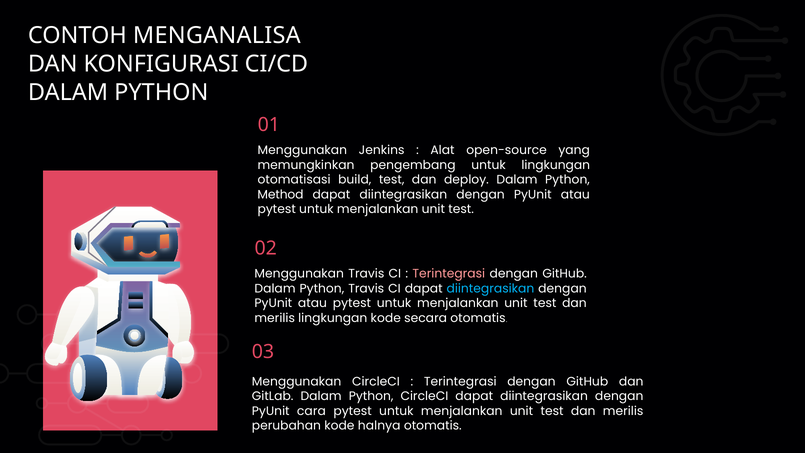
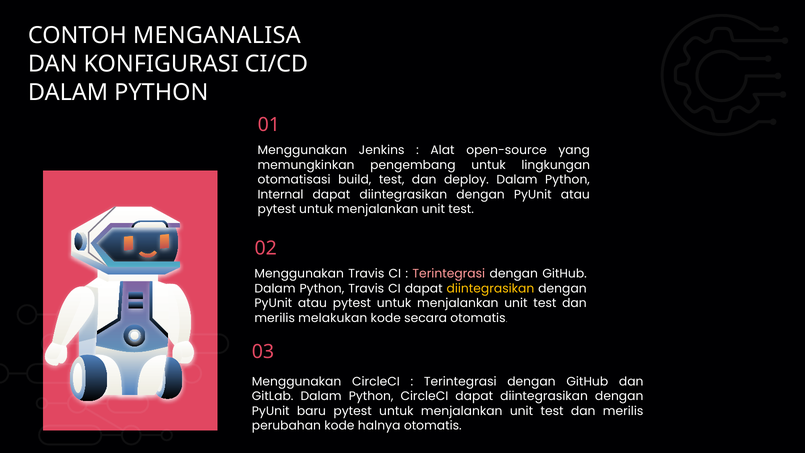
Method: Method -> Internal
diintegrasikan at (490, 288) colour: light blue -> yellow
merilis lingkungan: lingkungan -> melakukan
cara: cara -> baru
